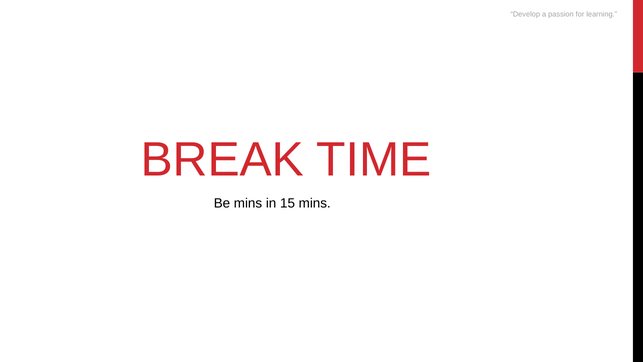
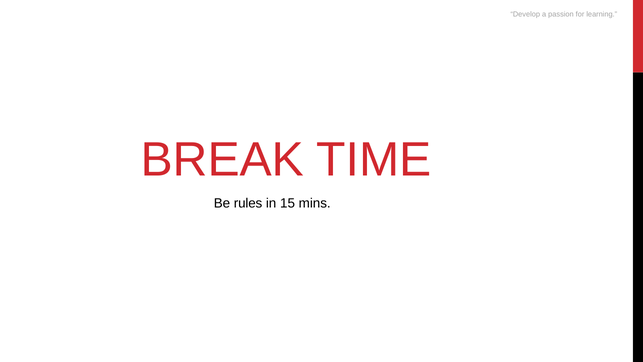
Be mins: mins -> rules
